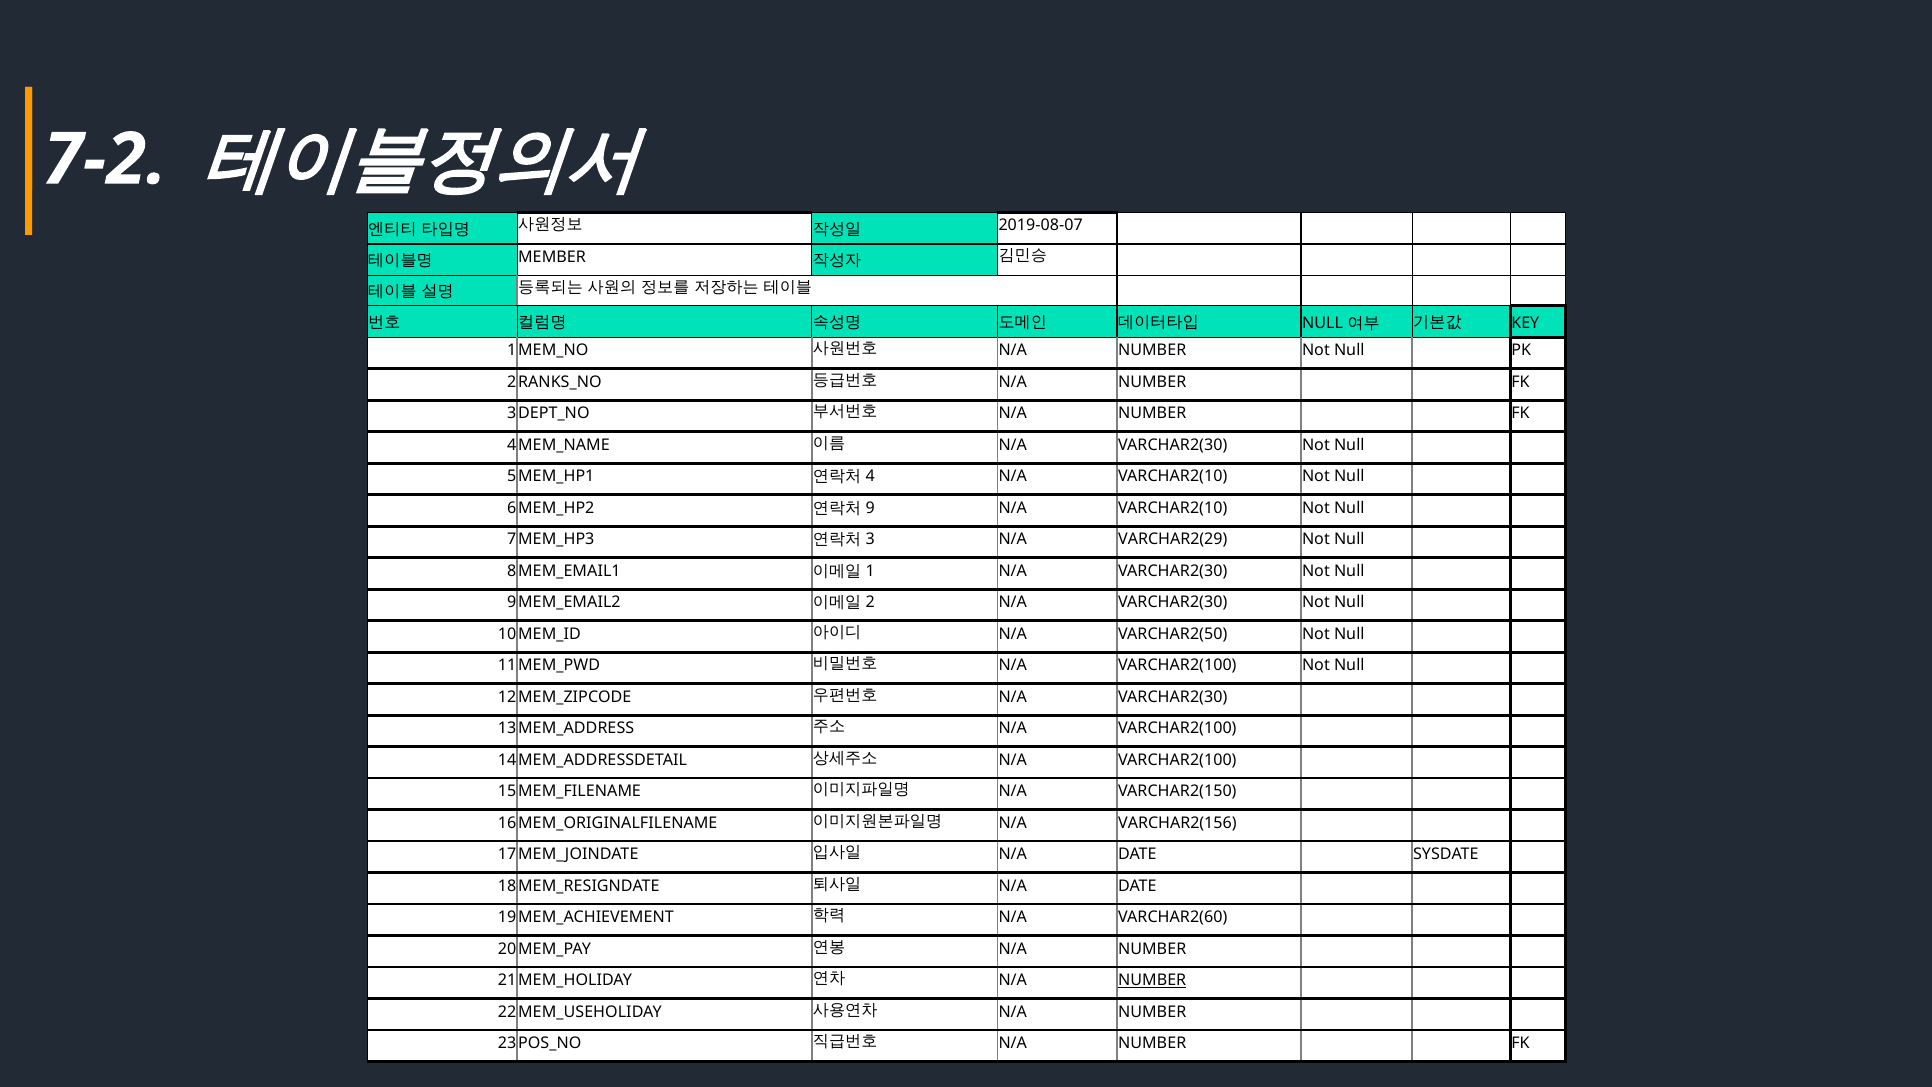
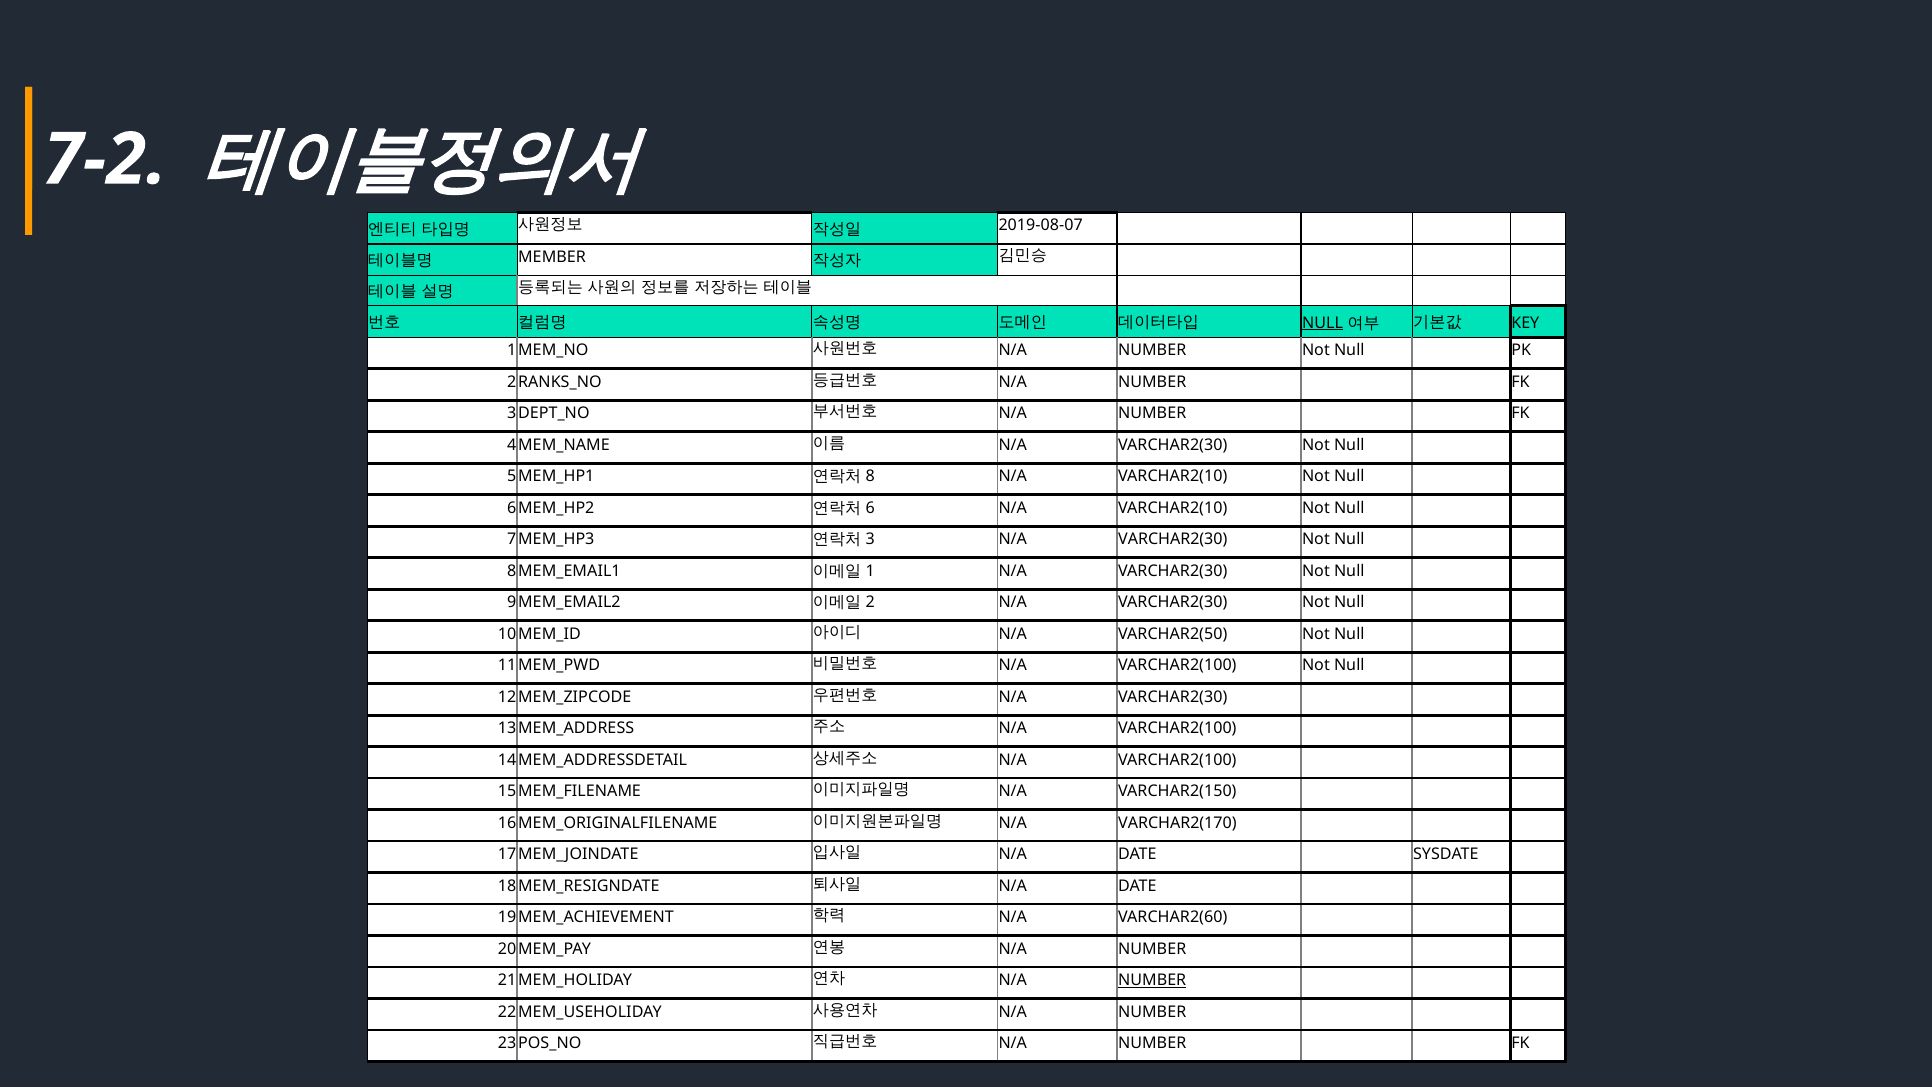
NULL at (1323, 323) underline: none -> present
4: 4 -> 8
9: 9 -> 6
3 N/A VARCHAR2(29: VARCHAR2(29 -> VARCHAR2(30
VARCHAR2(156: VARCHAR2(156 -> VARCHAR2(170
